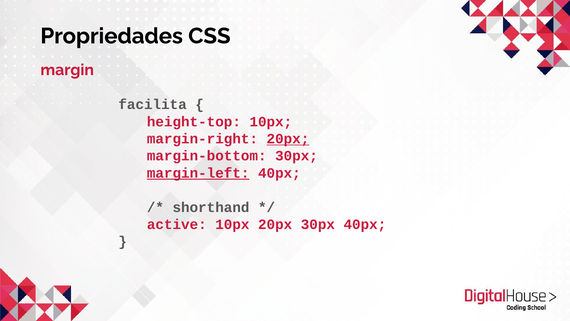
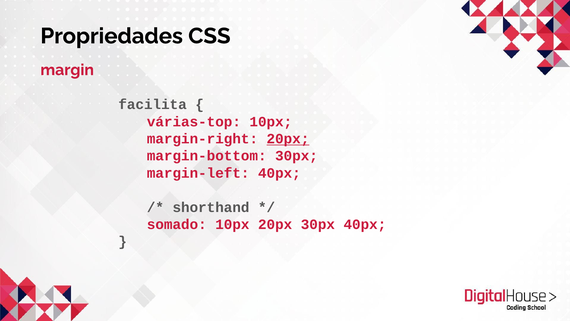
height-top: height-top -> várias-top
margin-left underline: present -> none
active: active -> somado
